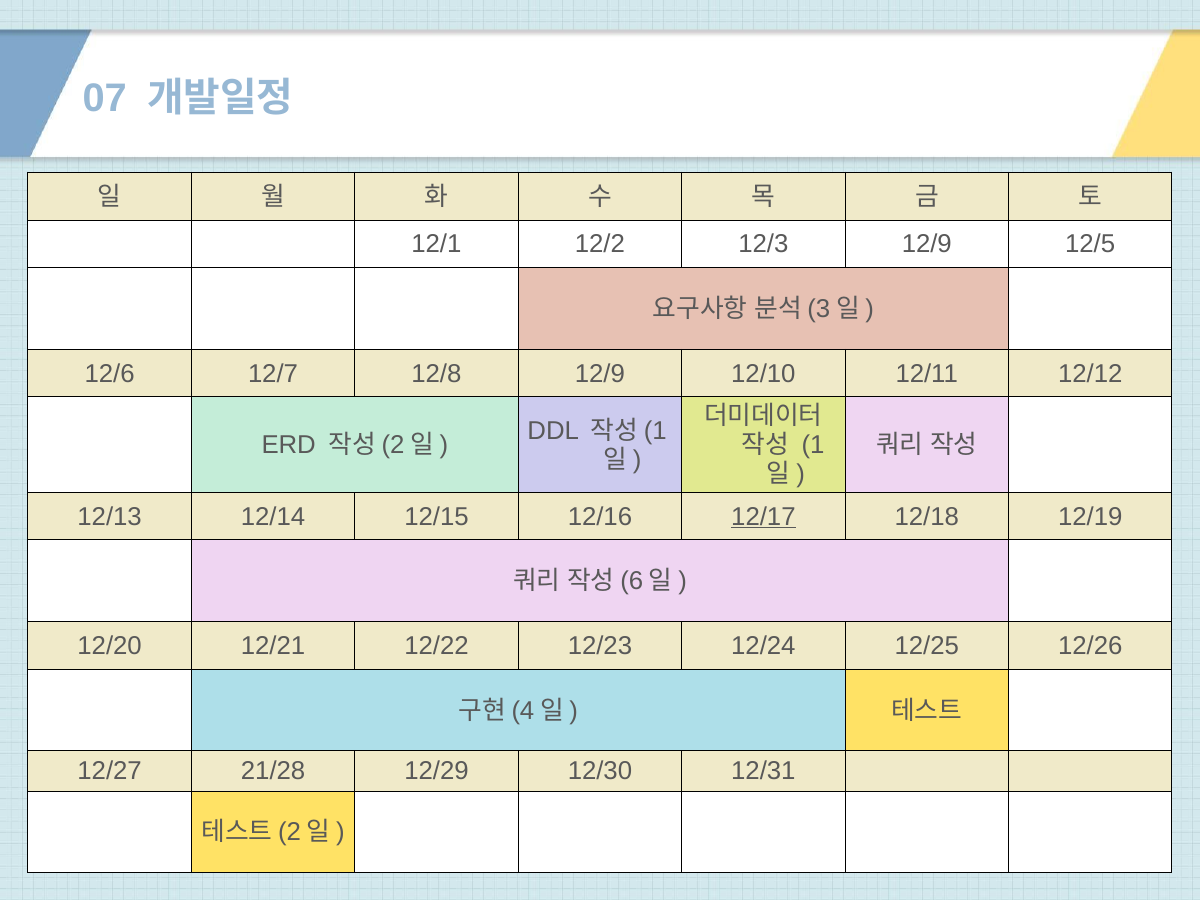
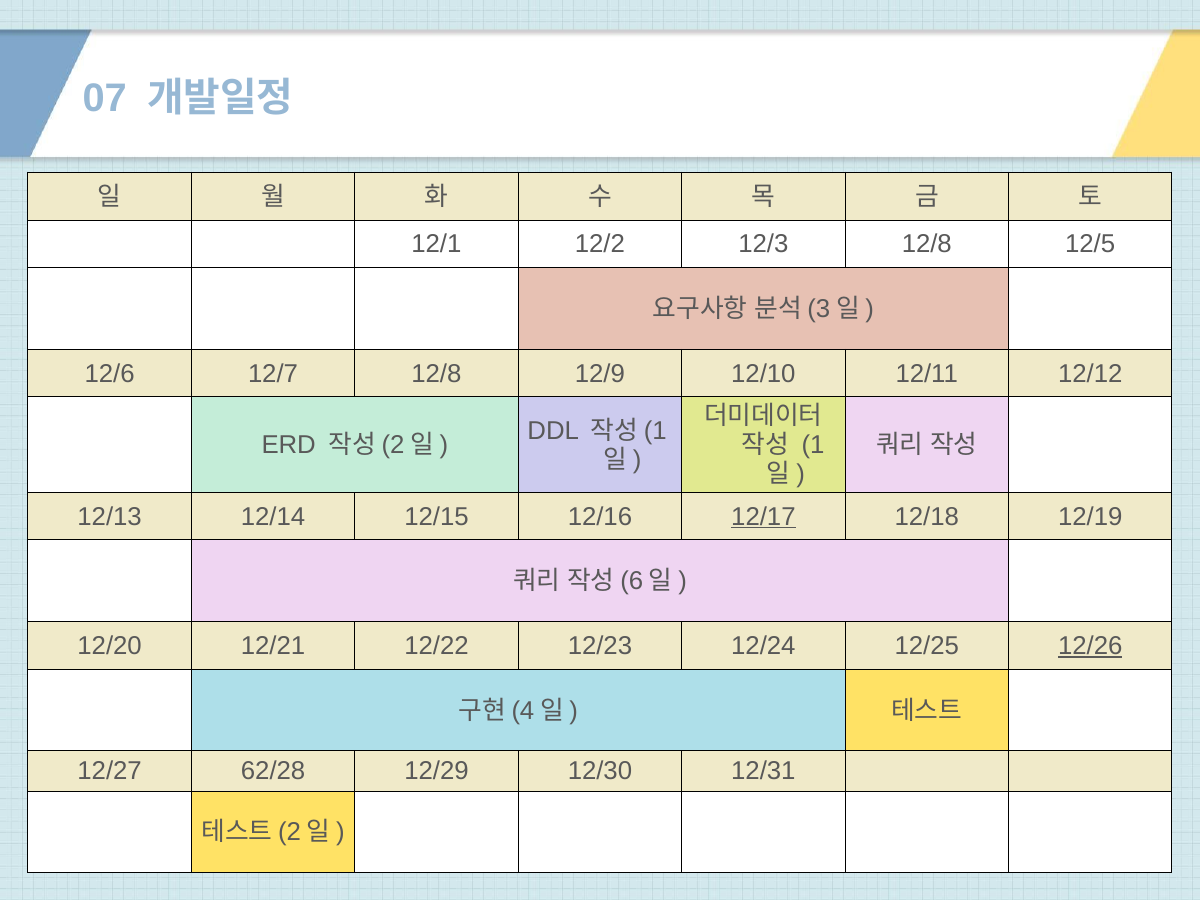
12/3 12/9: 12/9 -> 12/8
12/26 underline: none -> present
21/28: 21/28 -> 62/28
